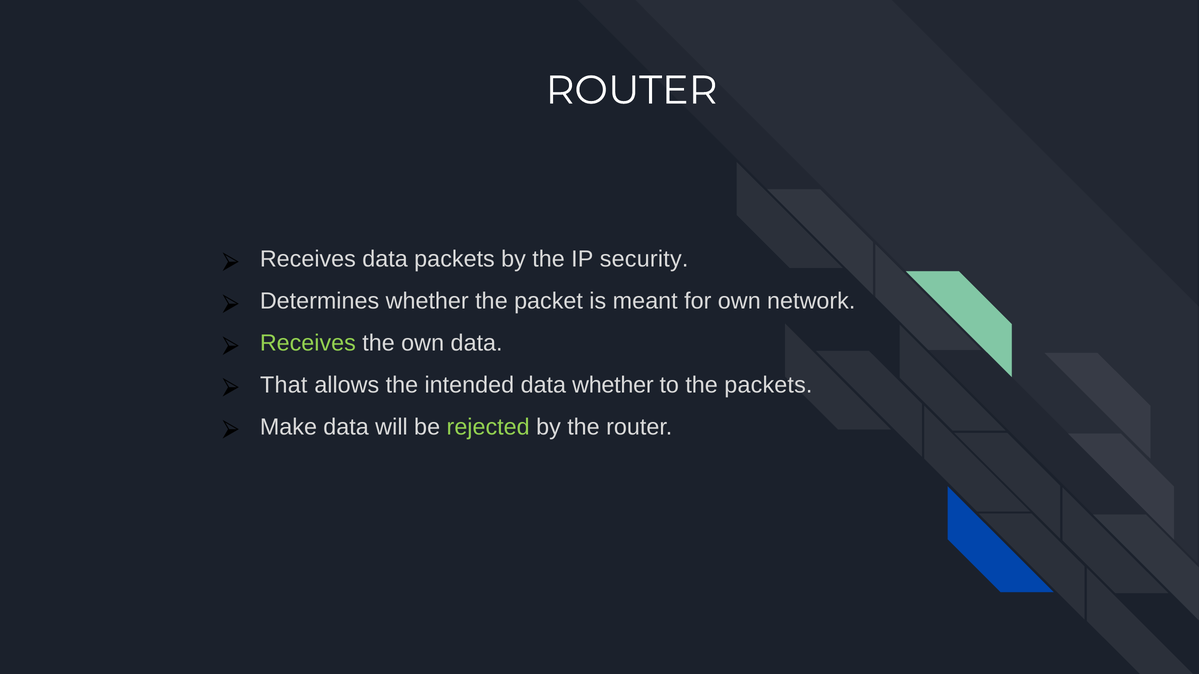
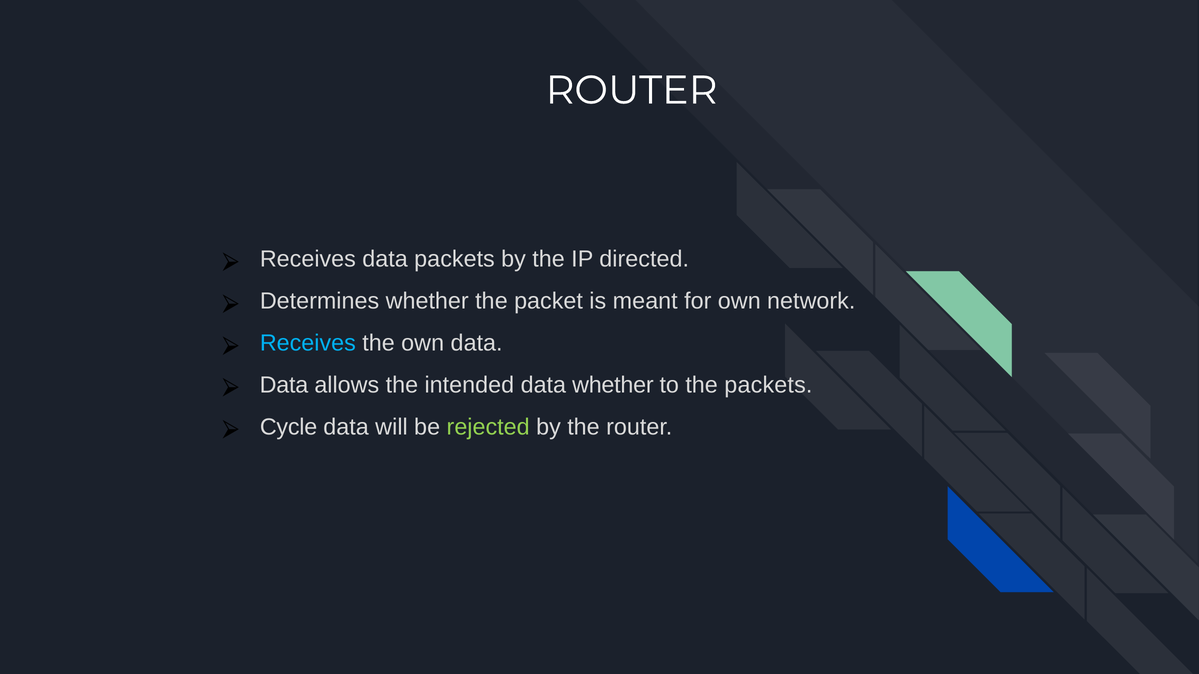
security: security -> directed
Receives at (308, 343) colour: light green -> light blue
That at (284, 385): That -> Data
Make: Make -> Cycle
